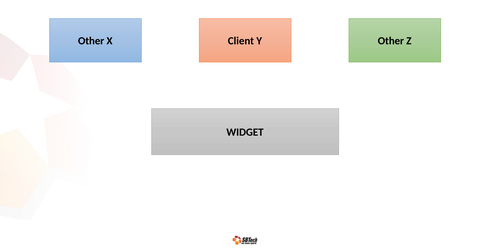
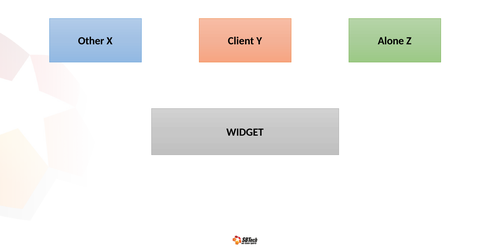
Y Other: Other -> Alone
